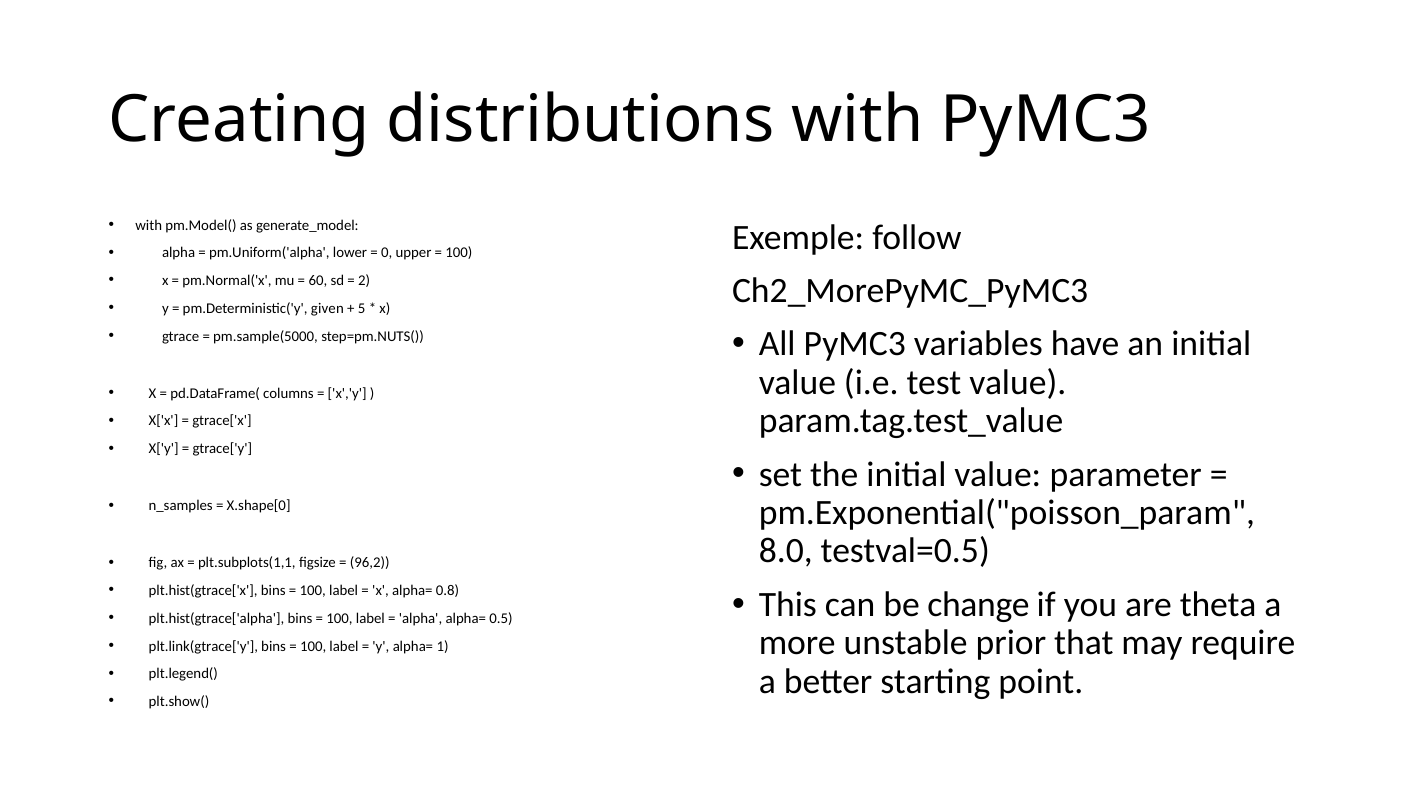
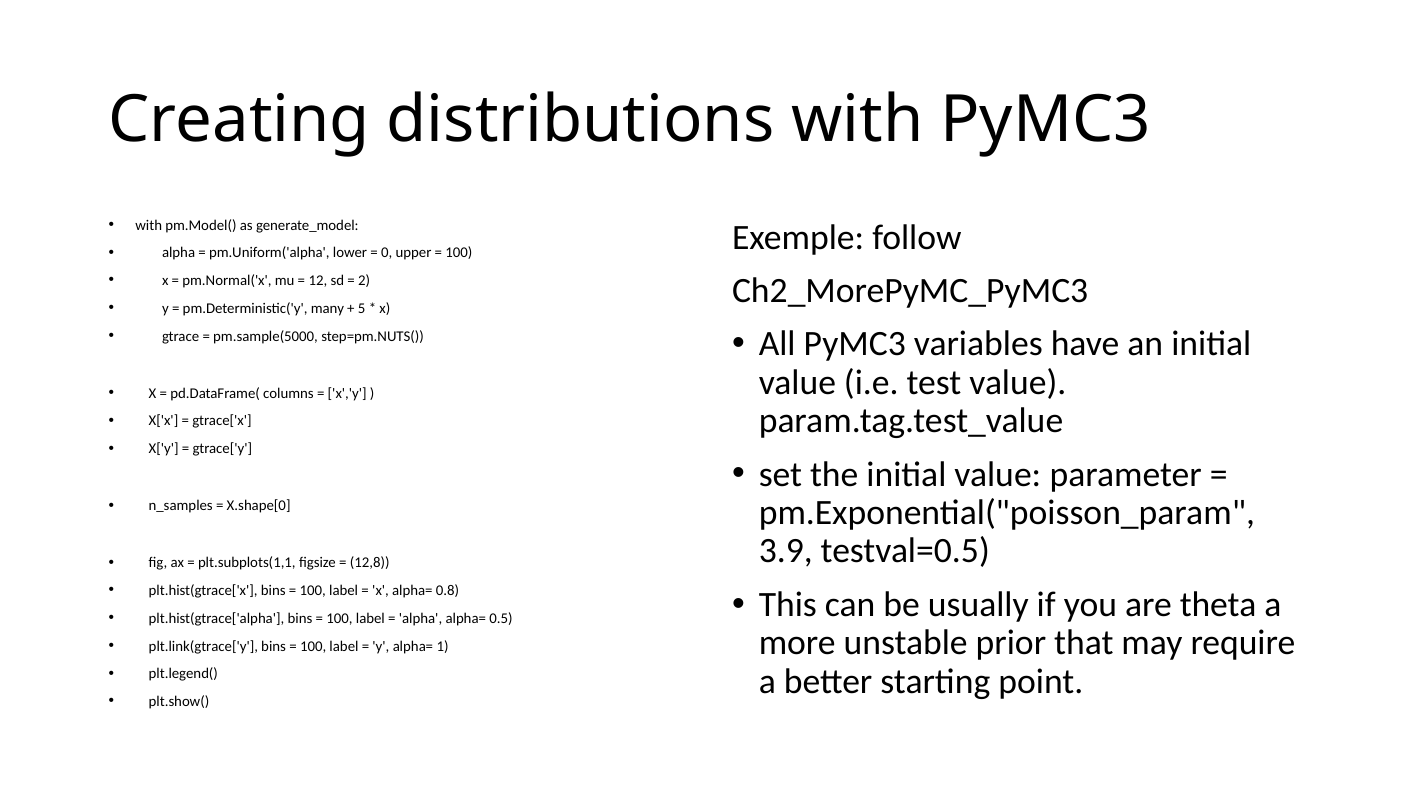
60: 60 -> 12
given: given -> many
8.0: 8.0 -> 3.9
96,2: 96,2 -> 12,8
change: change -> usually
